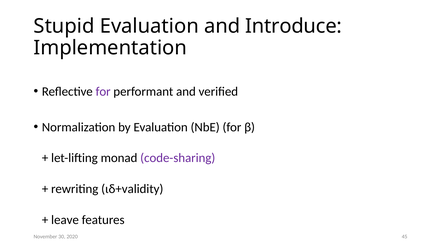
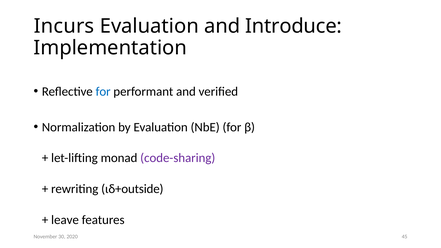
Stupid: Stupid -> Incurs
for at (103, 92) colour: purple -> blue
ιδ+validity: ιδ+validity -> ιδ+outside
